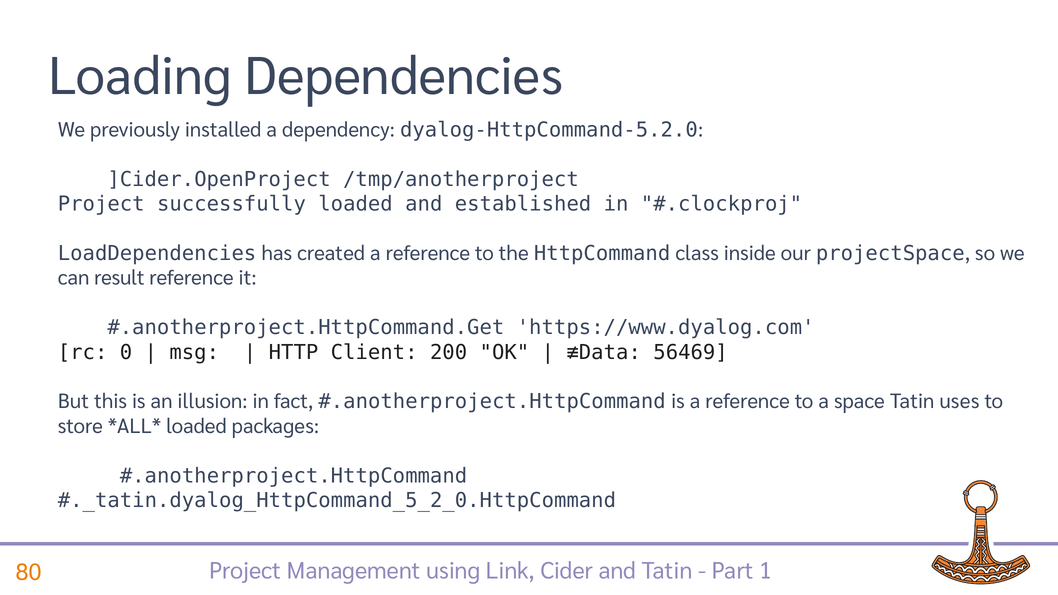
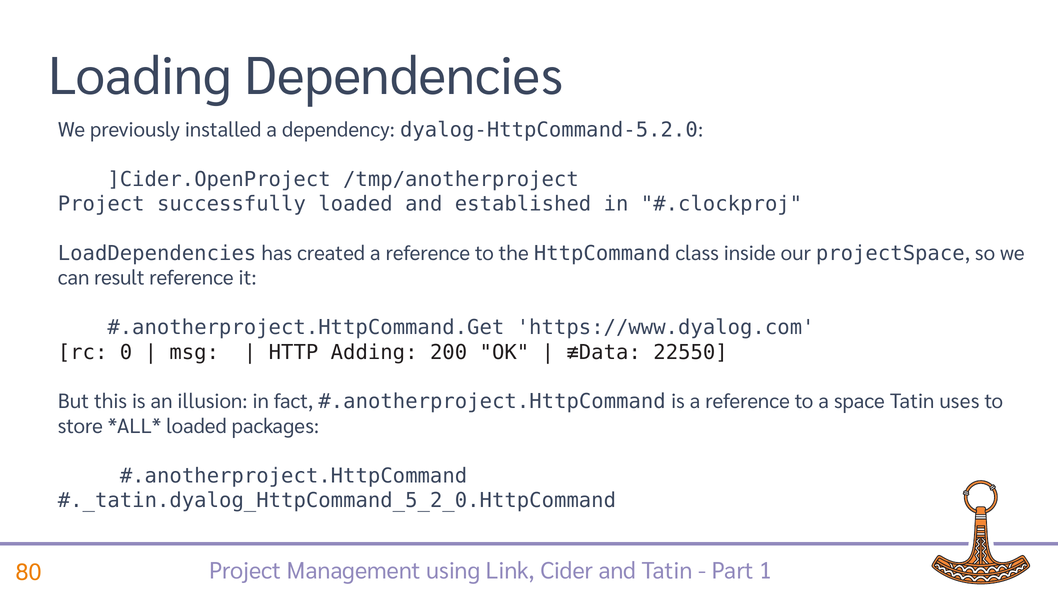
Client: Client -> Adding
56469: 56469 -> 22550
